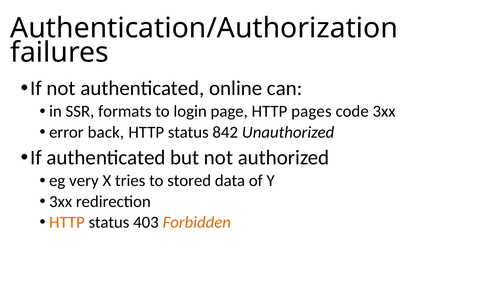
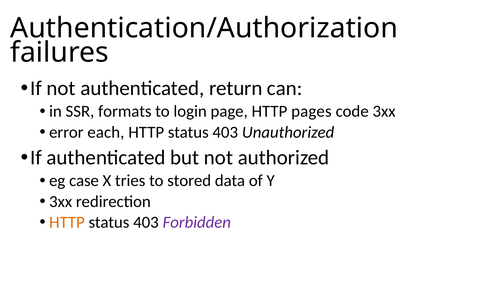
online: online -> return
back: back -> each
842 at (225, 132): 842 -> 403
very: very -> case
Forbidden colour: orange -> purple
